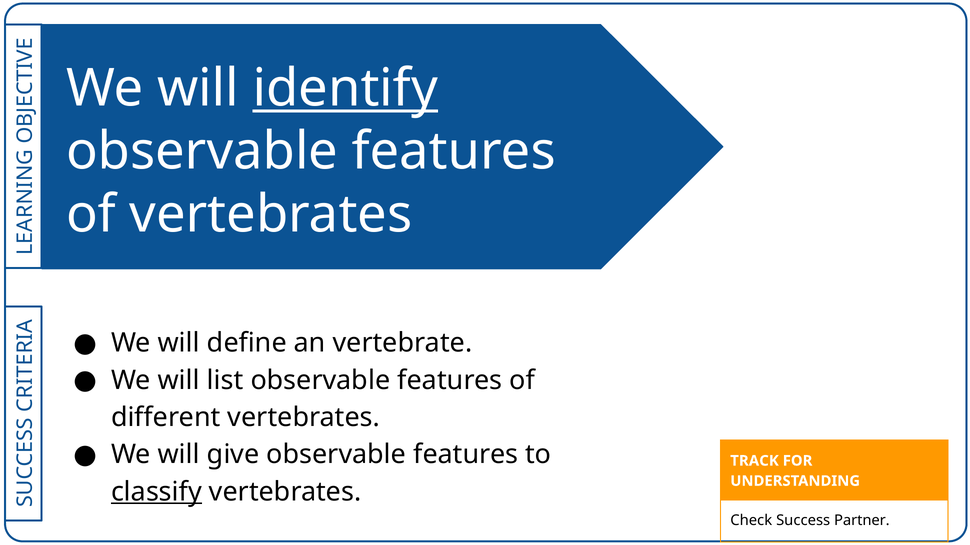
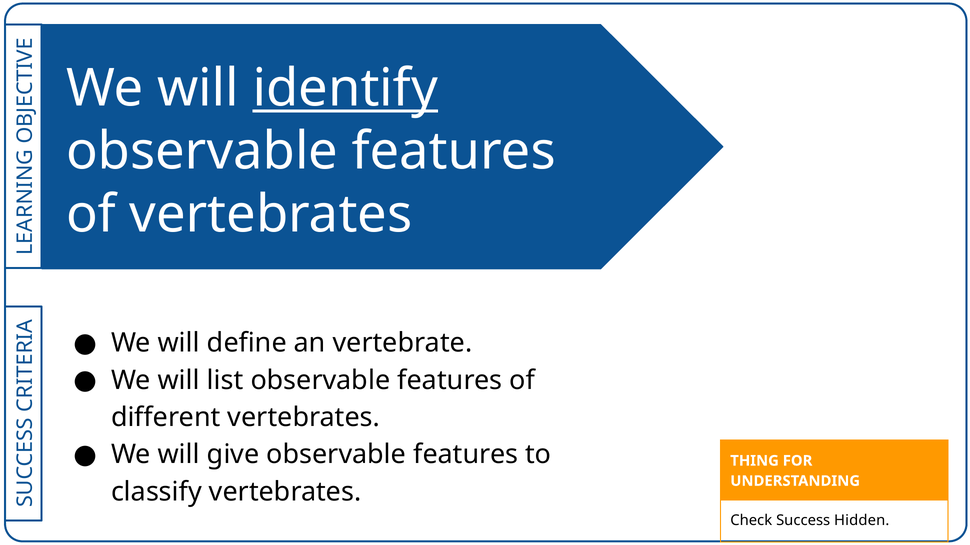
TRACK: TRACK -> THING
classify underline: present -> none
Partner: Partner -> Hidden
